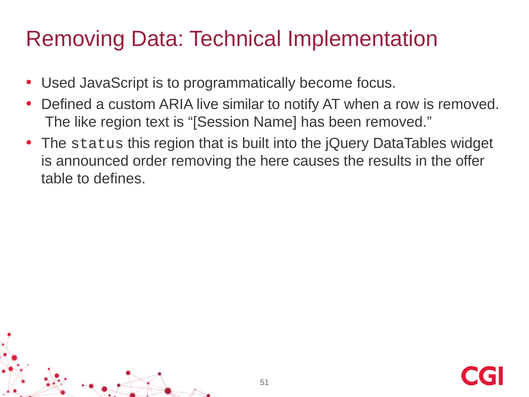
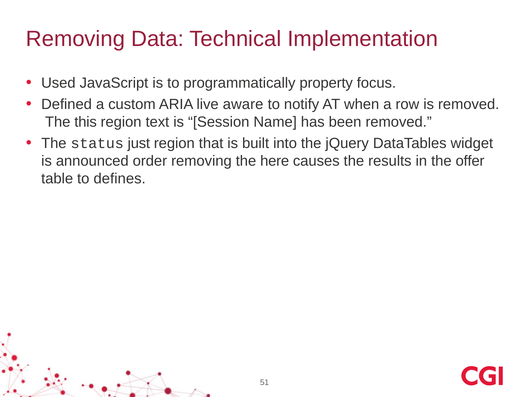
become: become -> property
similar: similar -> aware
like: like -> this
this: this -> just
